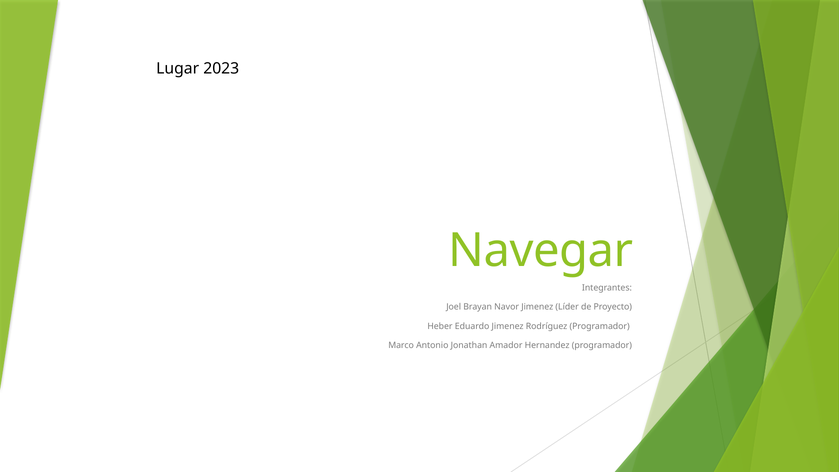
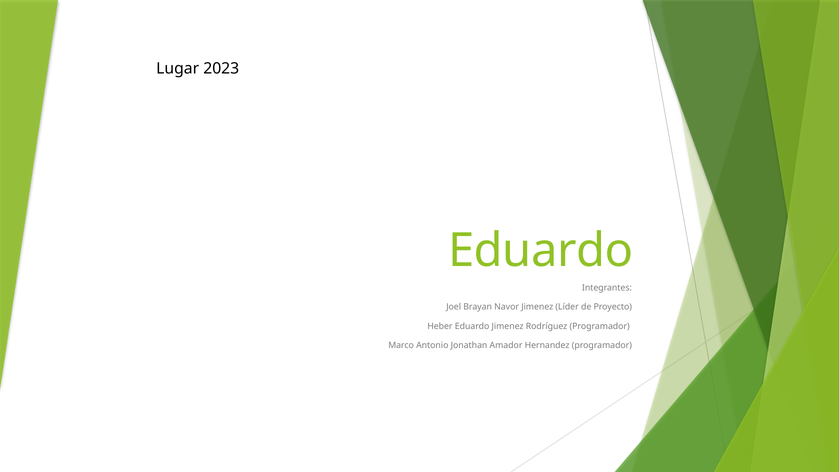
Navegar at (541, 251): Navegar -> Eduardo
